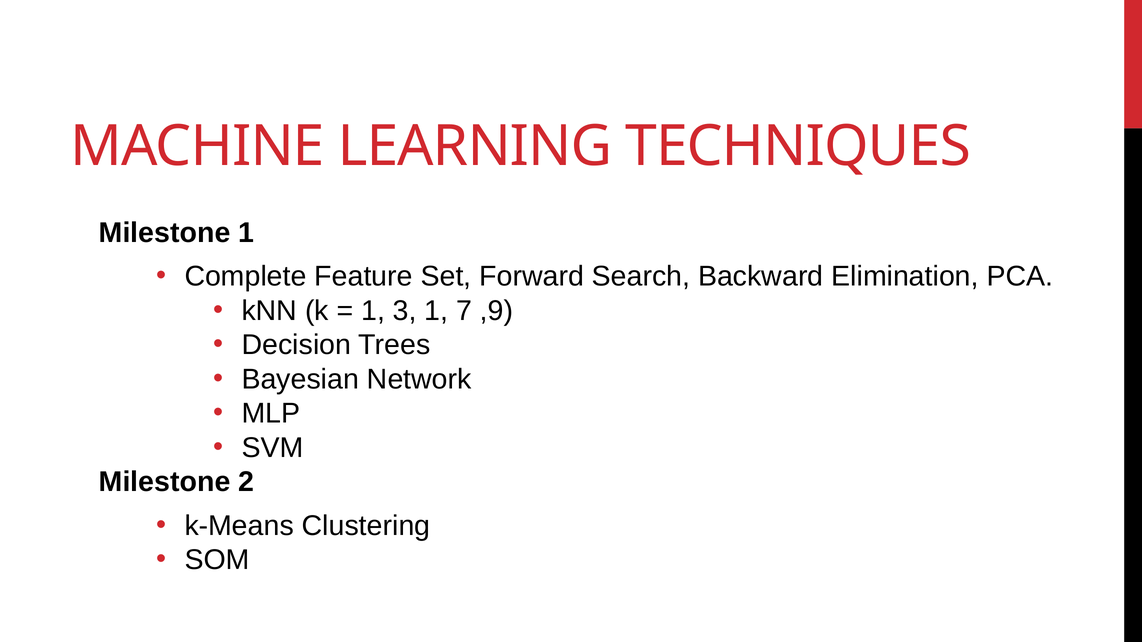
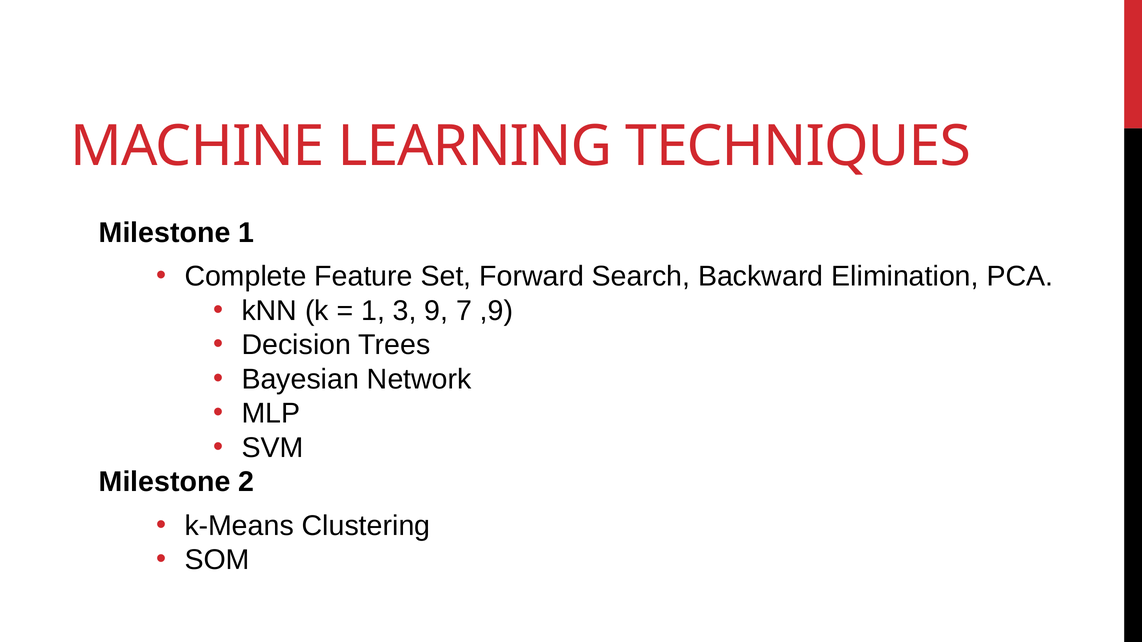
3 1: 1 -> 9
